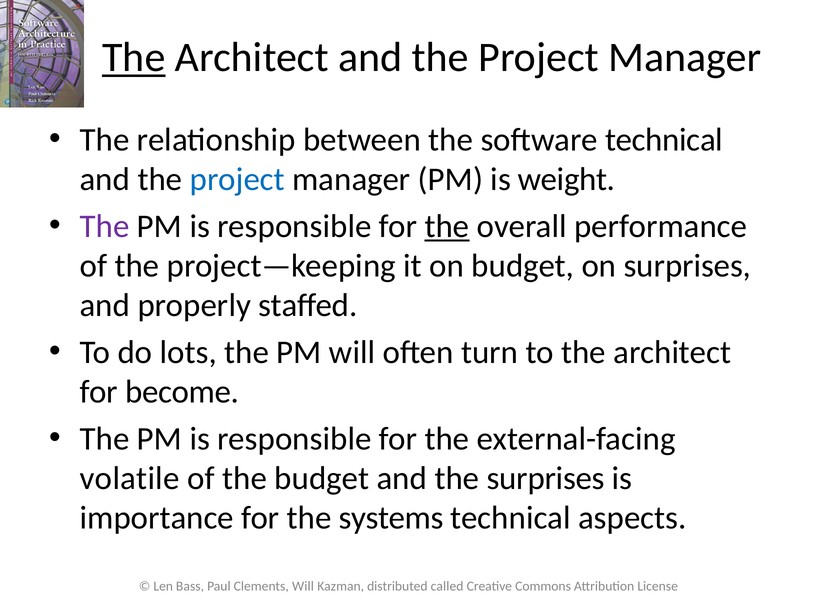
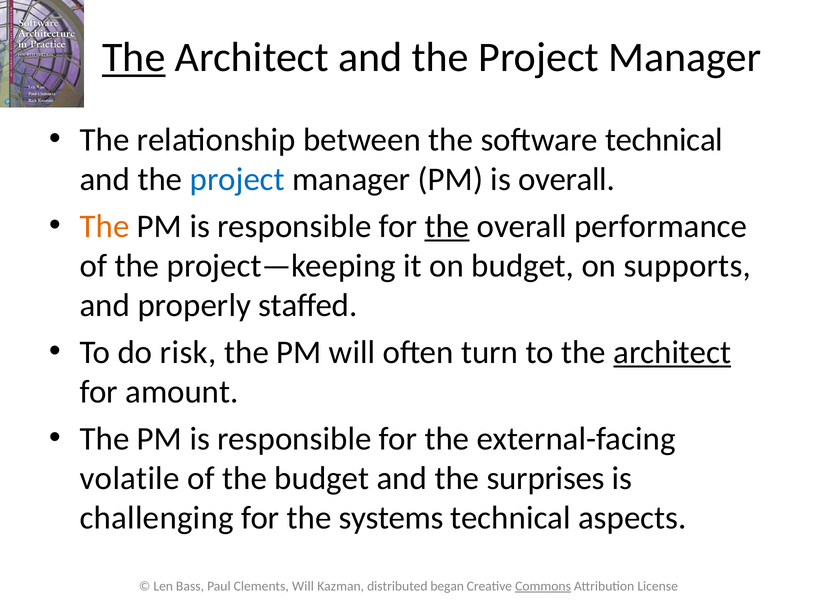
is weight: weight -> overall
The at (105, 226) colour: purple -> orange
on surprises: surprises -> supports
lots: lots -> risk
architect at (672, 352) underline: none -> present
become: become -> amount
importance: importance -> challenging
called: called -> began
Commons underline: none -> present
